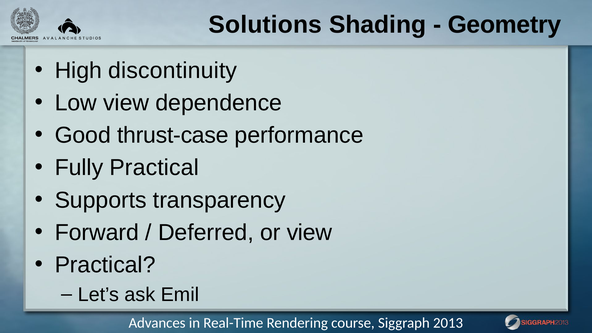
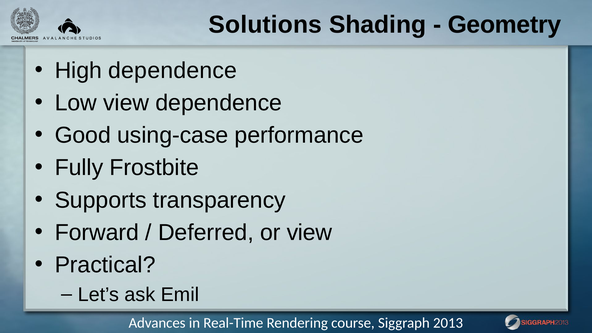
High discontinuity: discontinuity -> dependence
thrust-case: thrust-case -> using-case
Fully Practical: Practical -> Frostbite
